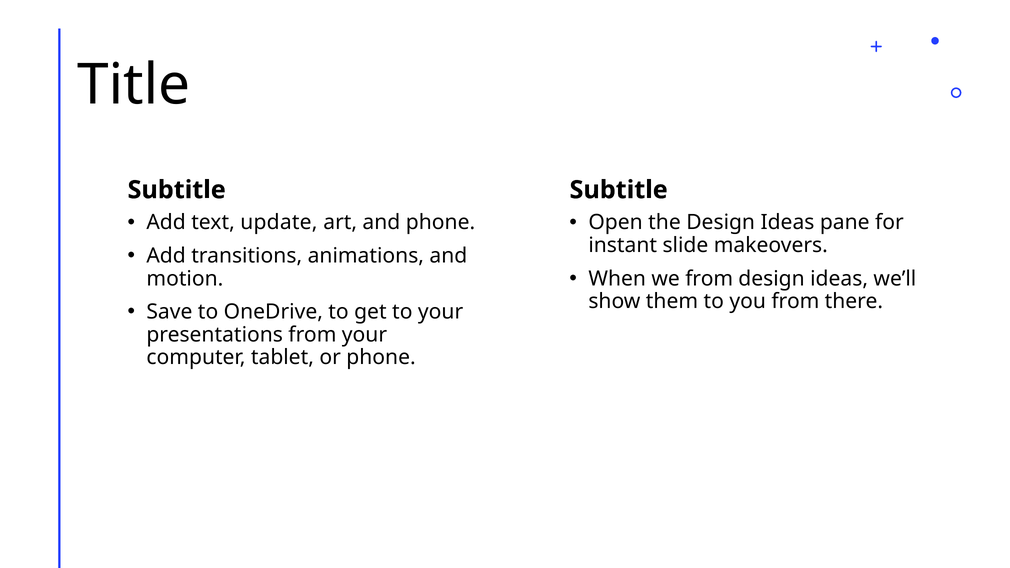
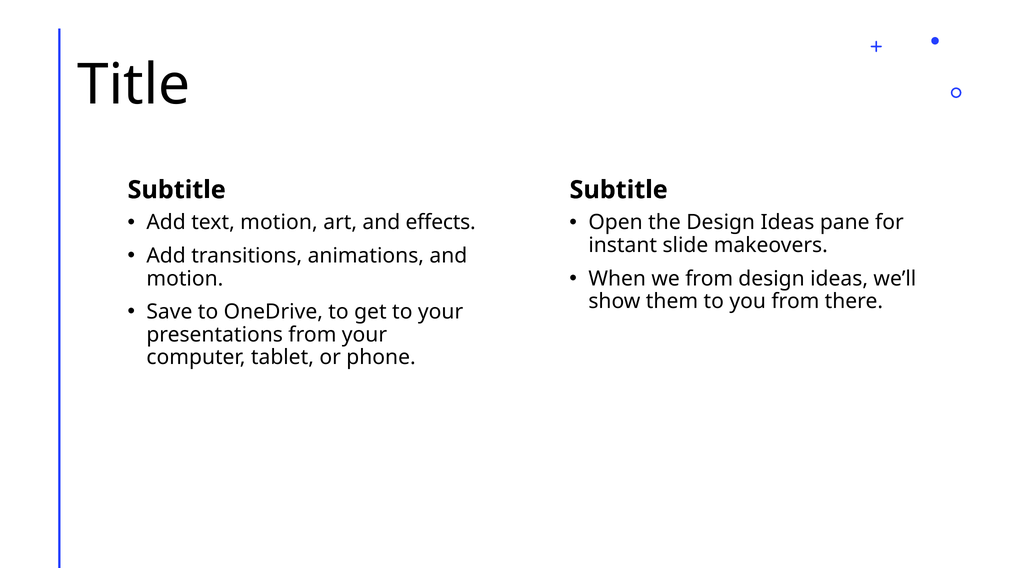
text update: update -> motion
and phone: phone -> effects
